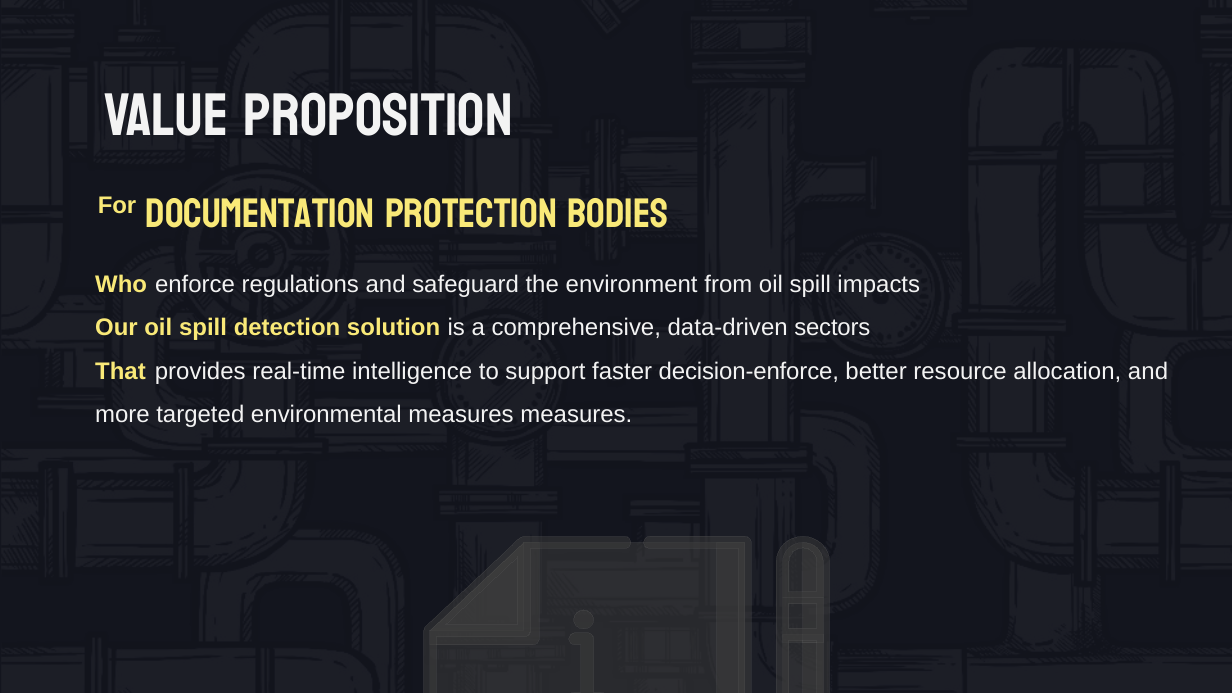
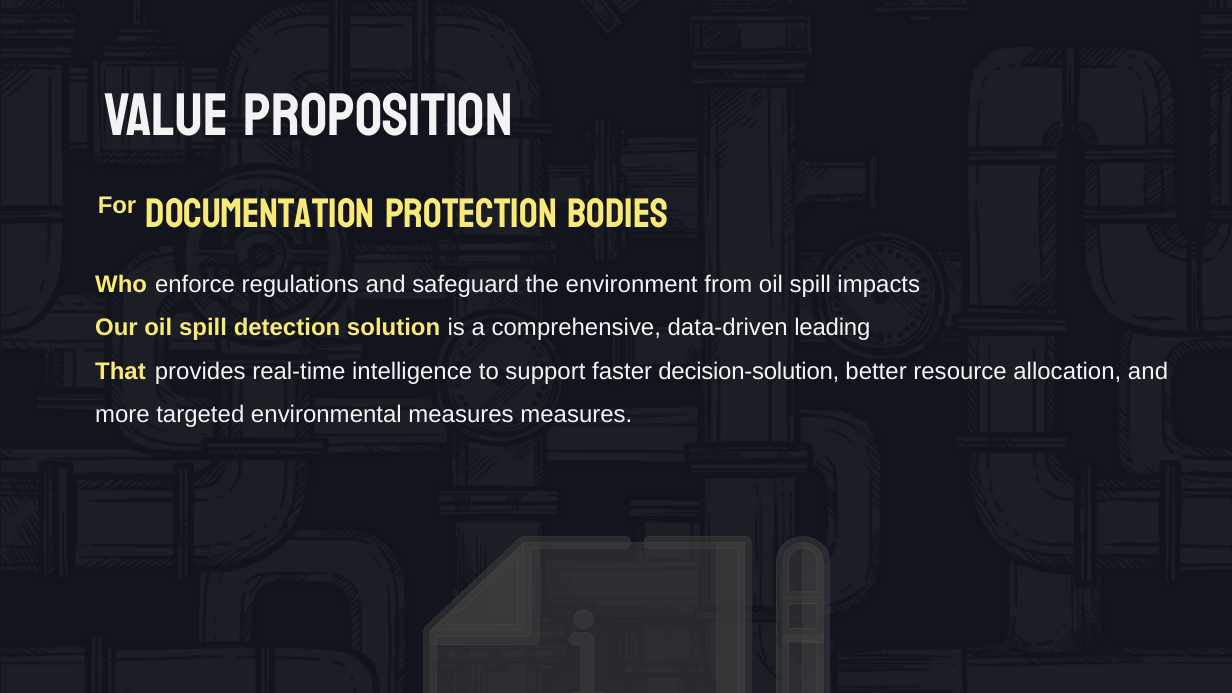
sectors: sectors -> leading
decision-enforce: decision-enforce -> decision-solution
